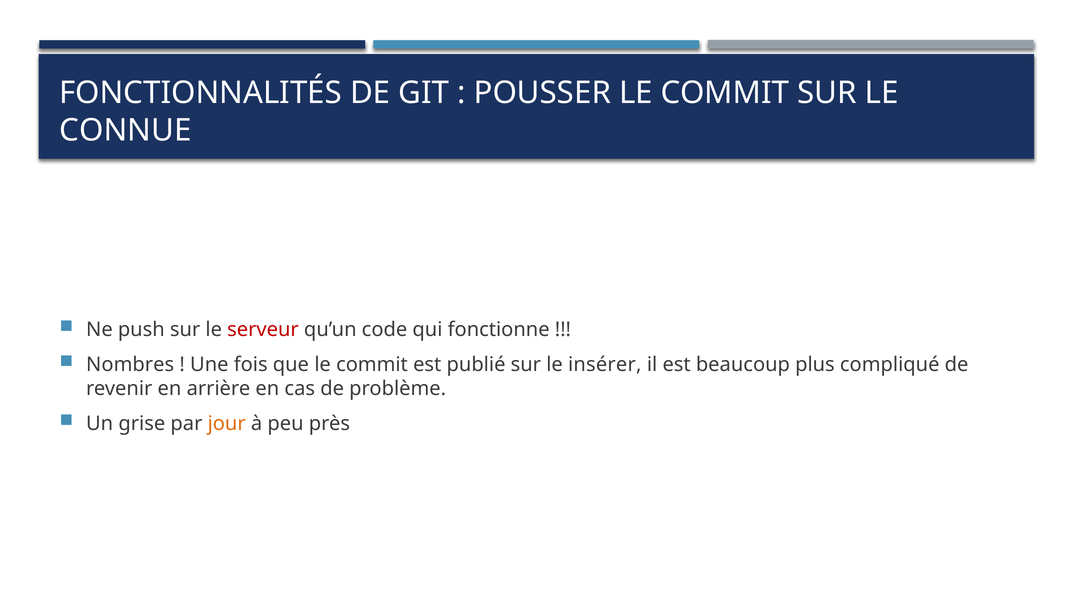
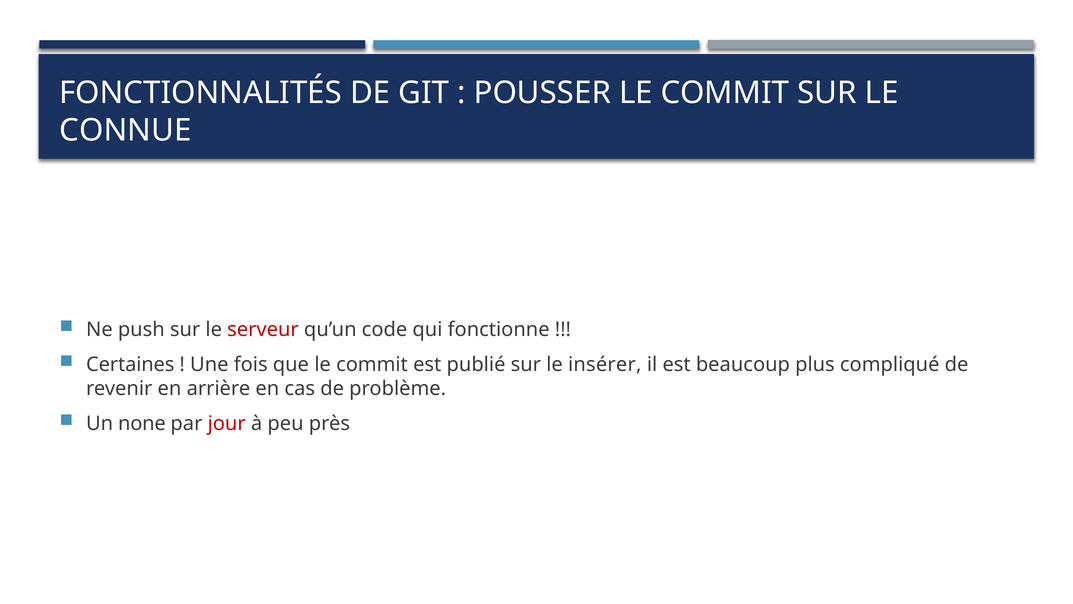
Nombres: Nombres -> Certaines
grise: grise -> none
jour colour: orange -> red
